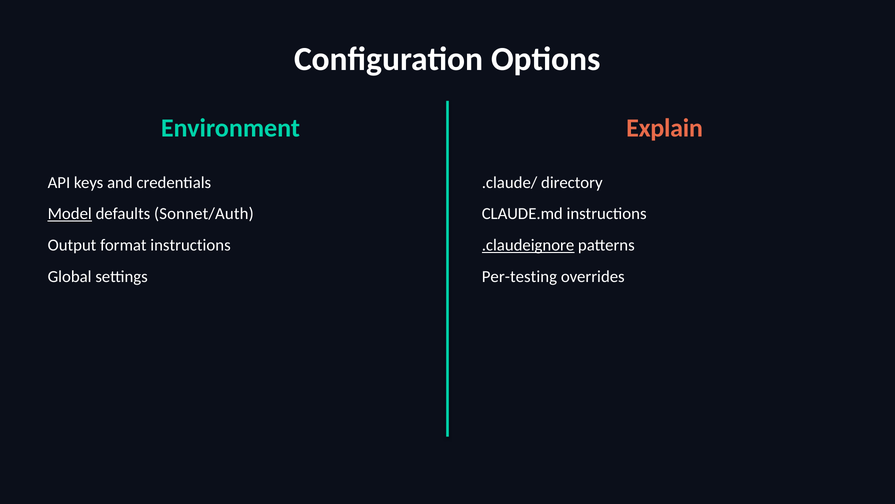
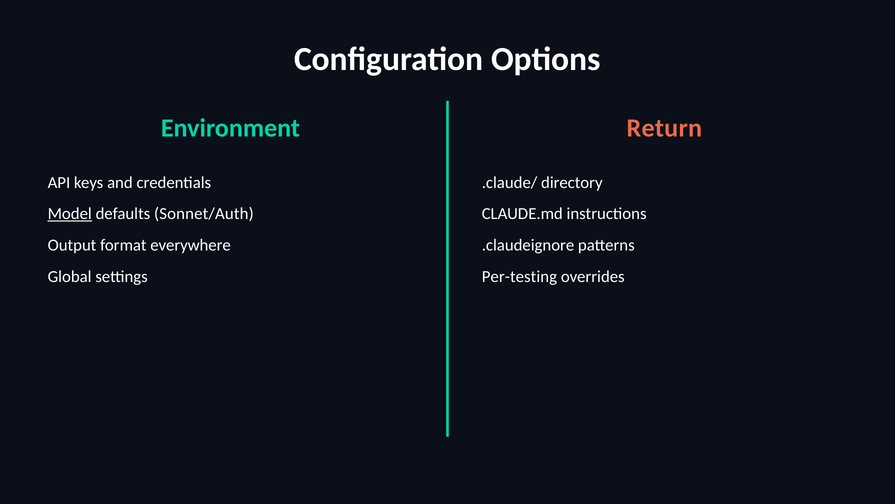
Explain: Explain -> Return
format instructions: instructions -> everywhere
.claudeignore underline: present -> none
